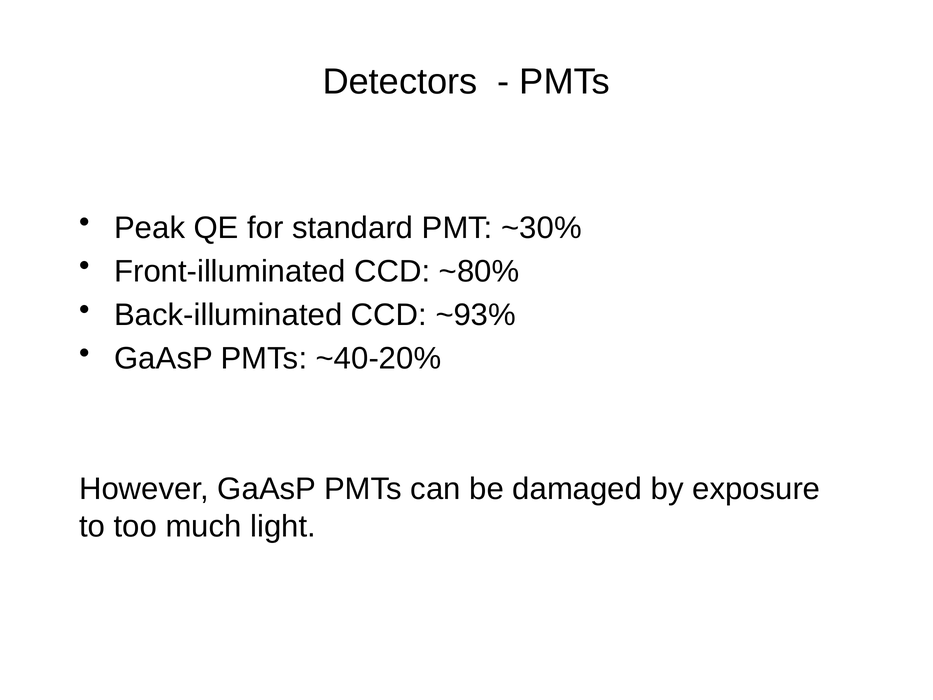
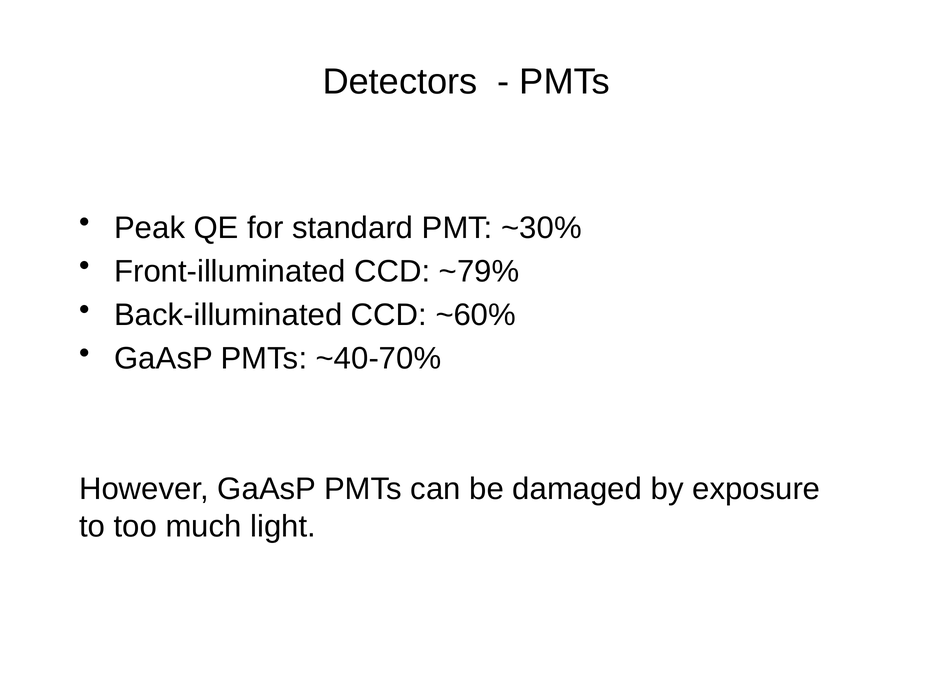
~80%: ~80% -> ~79%
~93%: ~93% -> ~60%
~40-20%: ~40-20% -> ~40-70%
